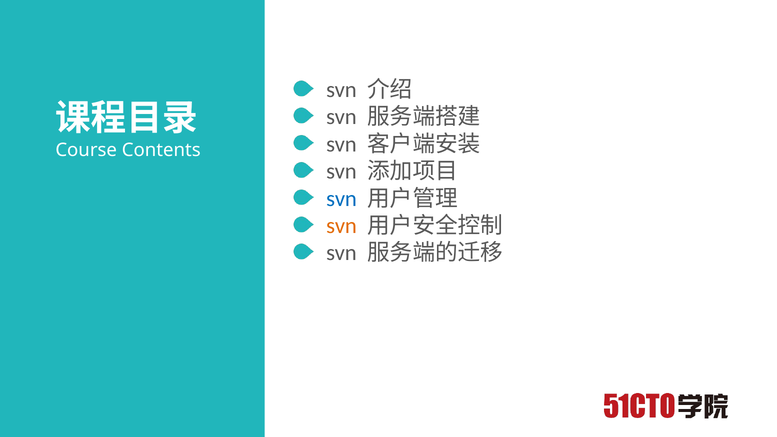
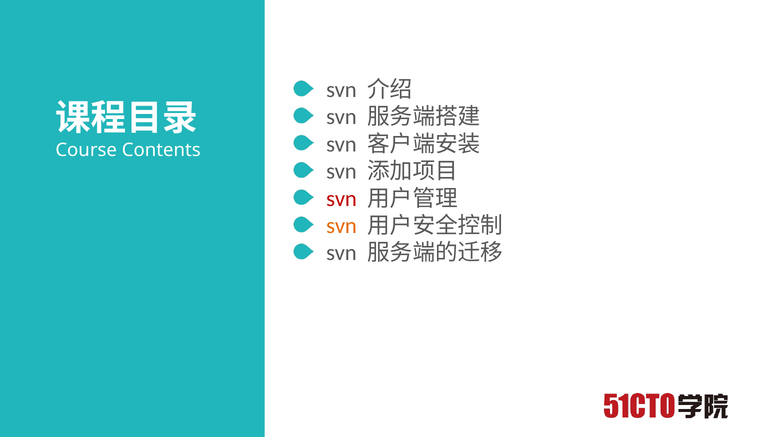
svn at (342, 199) colour: blue -> red
